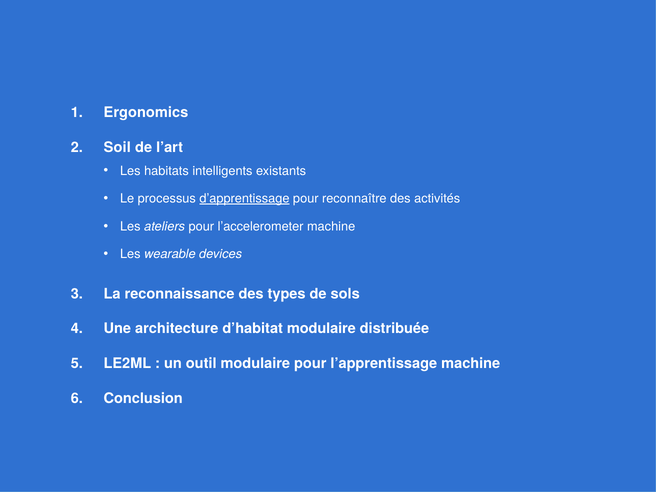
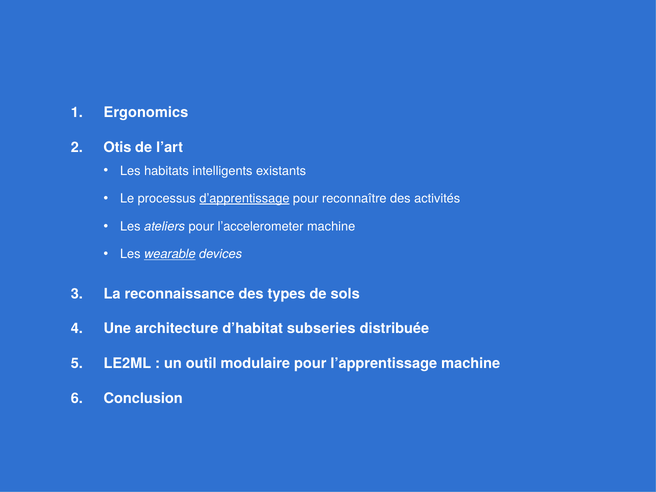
Soil: Soil -> Otis
wearable underline: none -> present
d’habitat modulaire: modulaire -> subseries
